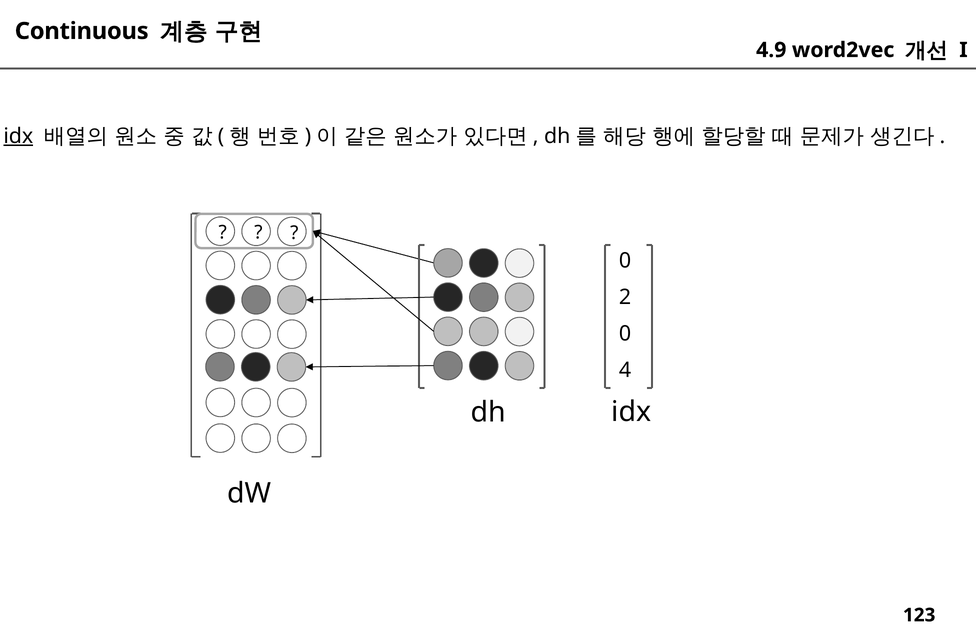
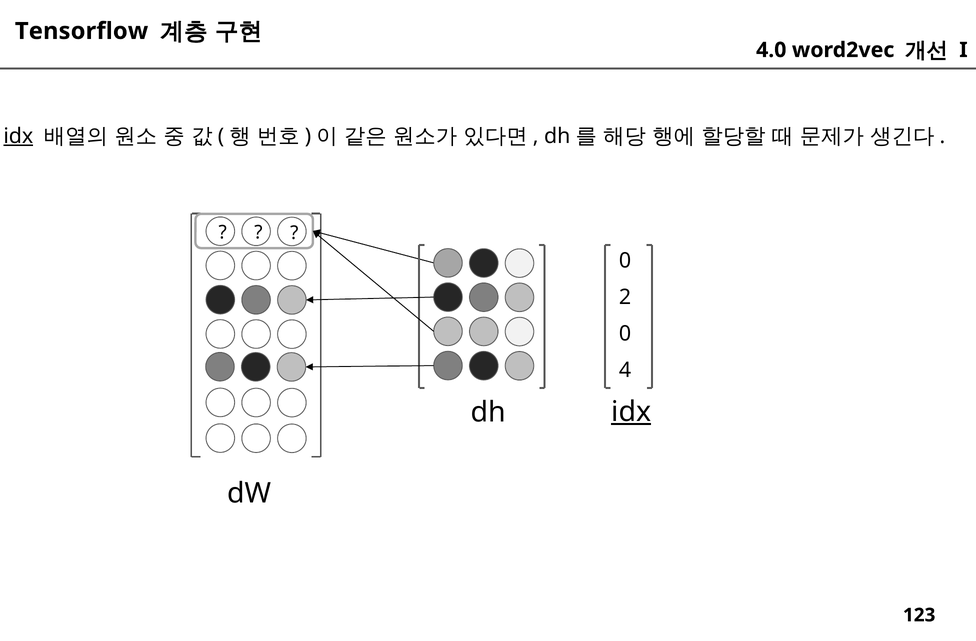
Continuous: Continuous -> Tensorflow
4.9: 4.9 -> 4.0
idx at (631, 412) underline: none -> present
